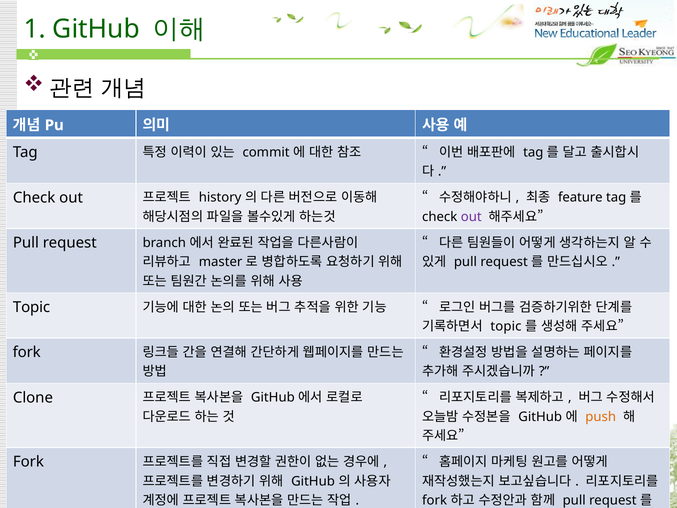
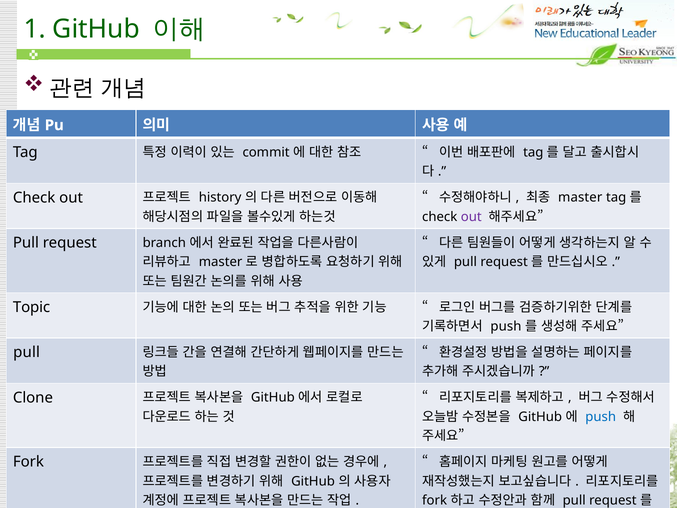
feature at (580, 197): feature -> master
topic at (506, 326): topic -> push
fork at (27, 352): fork -> pull
push at (601, 417) colour: orange -> blue
